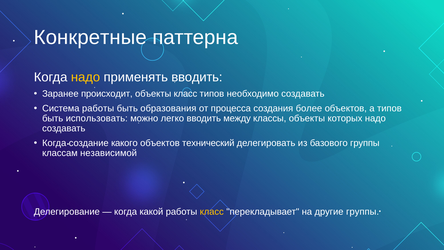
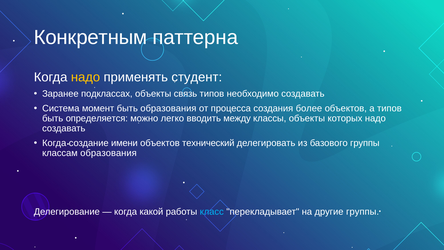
Конкретные: Конкретные -> Конкретным
применять вводить: вводить -> студент
происходит: происходит -> подклассах
объекты класс: класс -> связь
Система работы: работы -> момент
использовать: использовать -> определяется
какого: какого -> имени
классам независимой: независимой -> образования
класс at (212, 211) colour: yellow -> light blue
